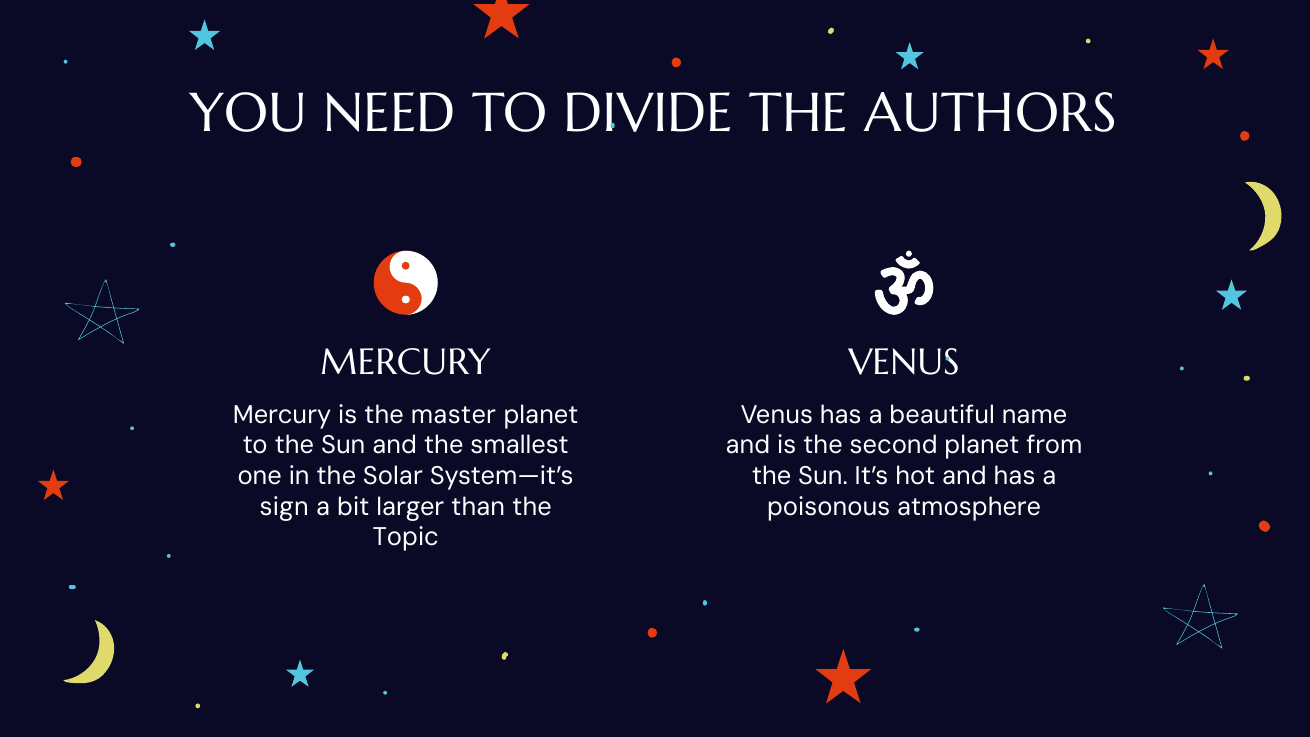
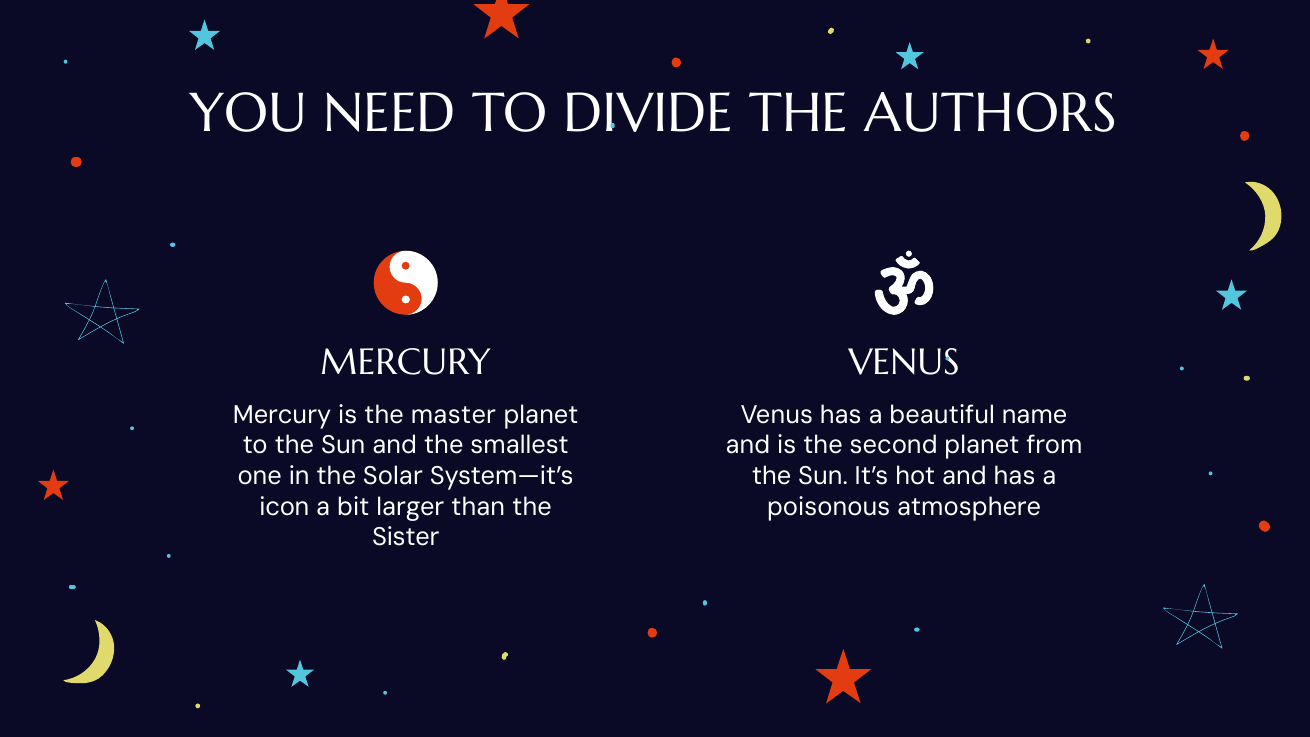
sign: sign -> icon
Topic: Topic -> Sister
